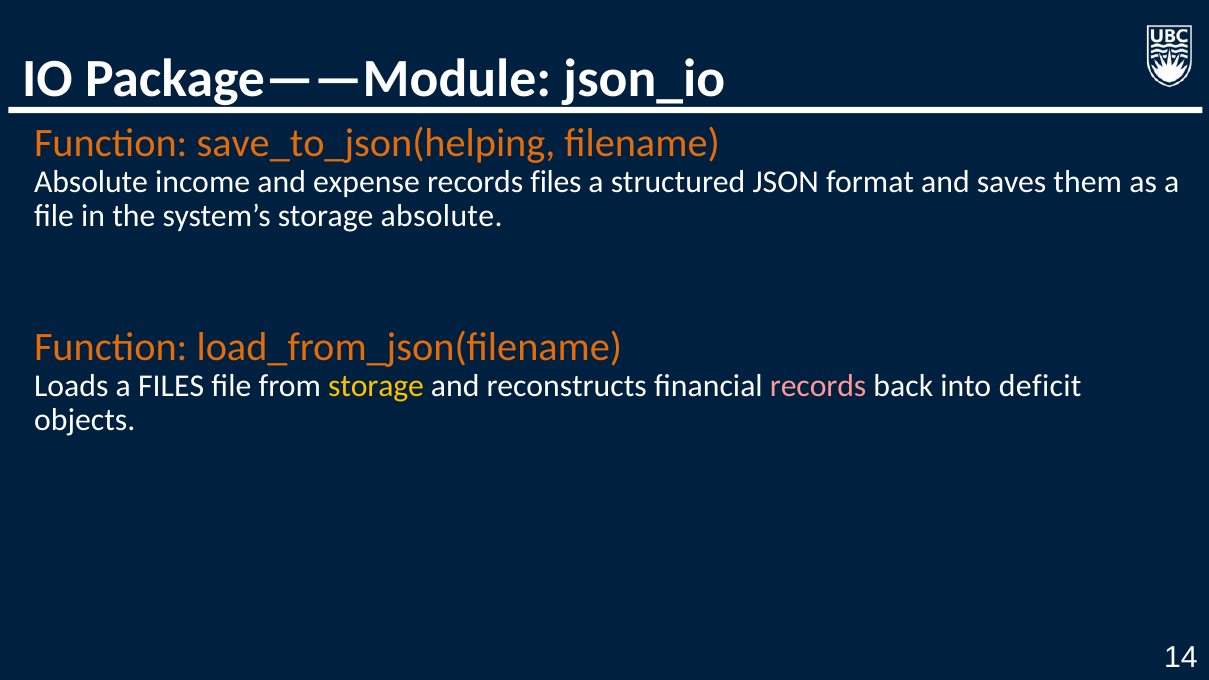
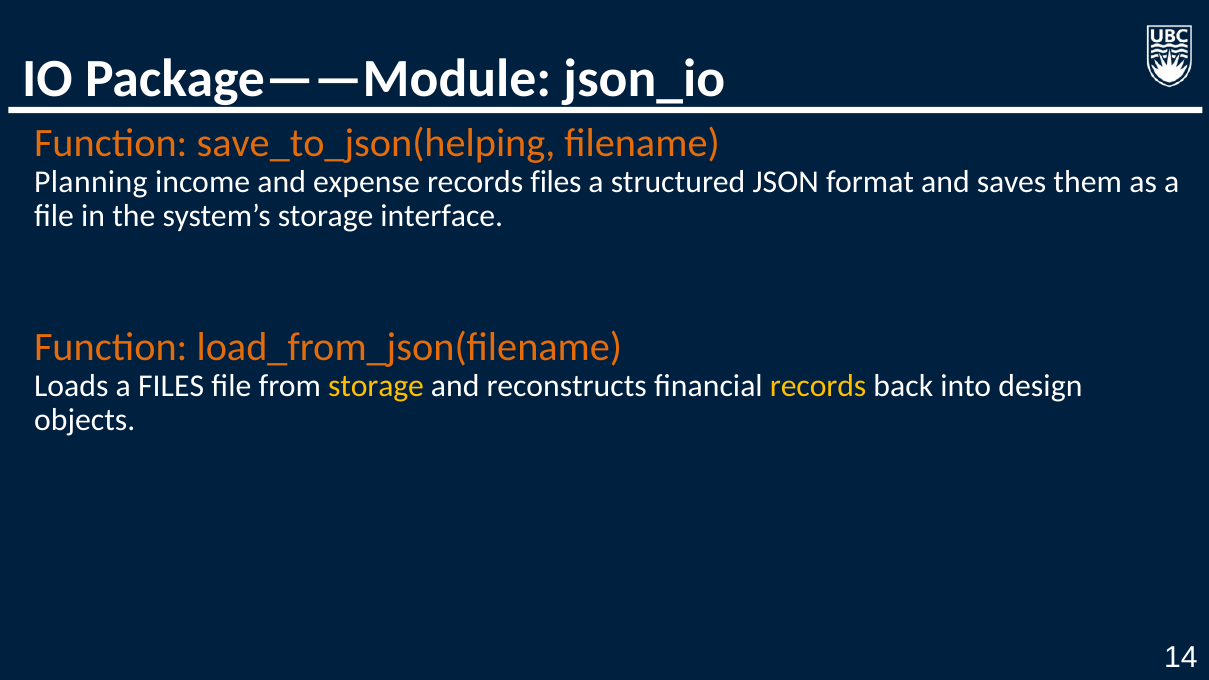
Absolute at (91, 182): Absolute -> Planning
storage absolute: absolute -> interface
records at (818, 386) colour: pink -> yellow
deficit: deficit -> design
